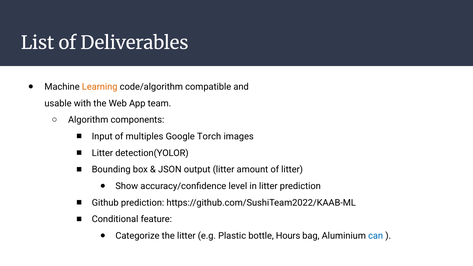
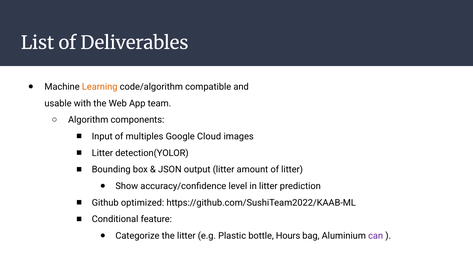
Torch: Torch -> Cloud
Github prediction: prediction -> optimized
can colour: blue -> purple
